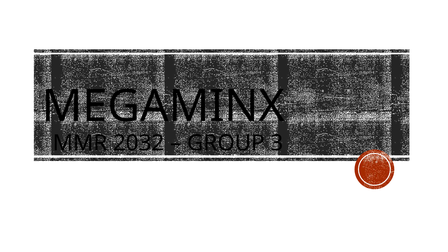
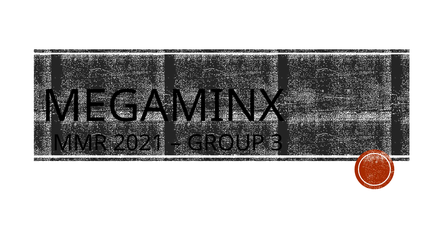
2032: 2032 -> 2021
